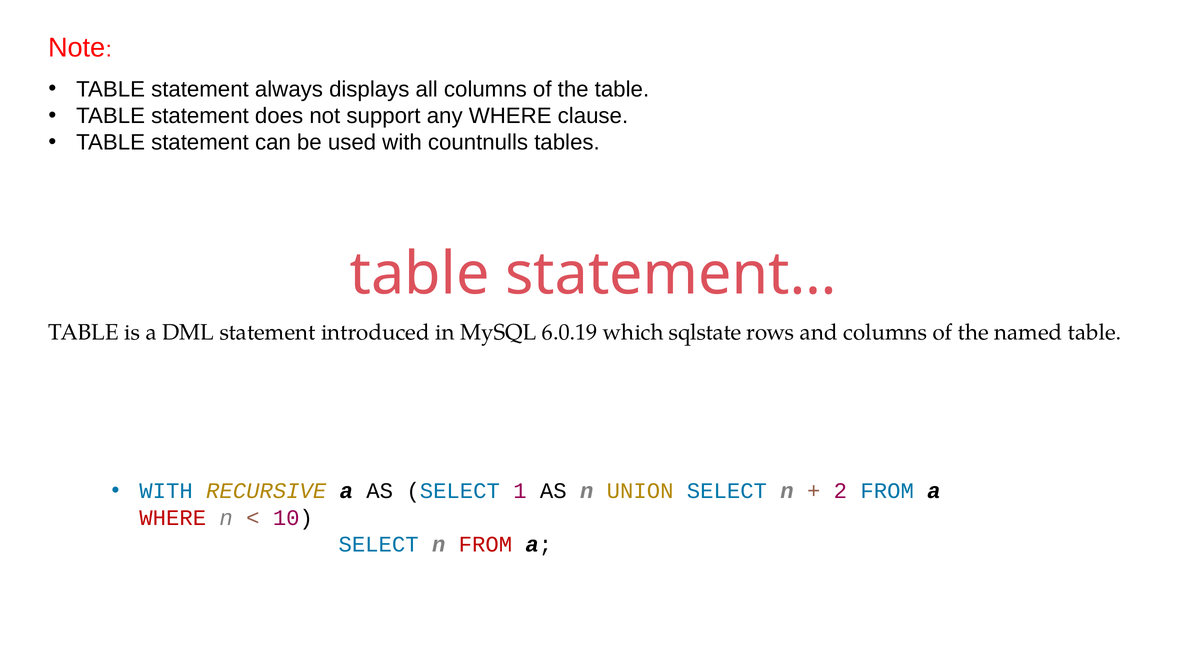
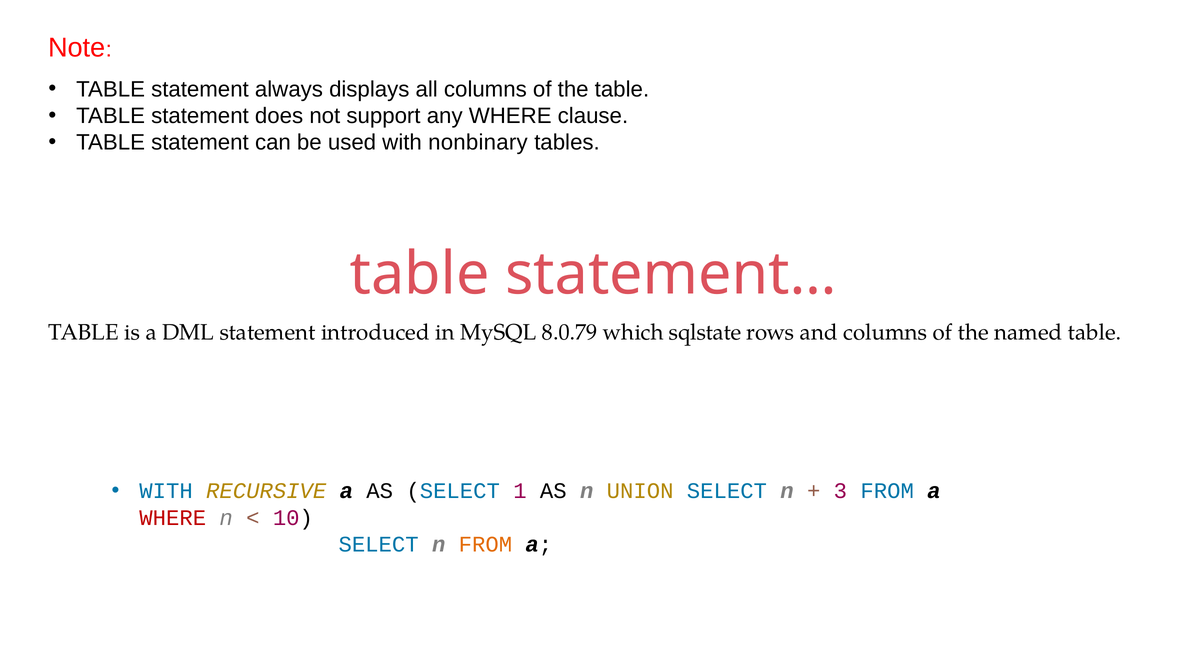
countnulls: countnulls -> nonbinary
6.0.19: 6.0.19 -> 8.0.79
2: 2 -> 3
FROM at (485, 544) colour: red -> orange
